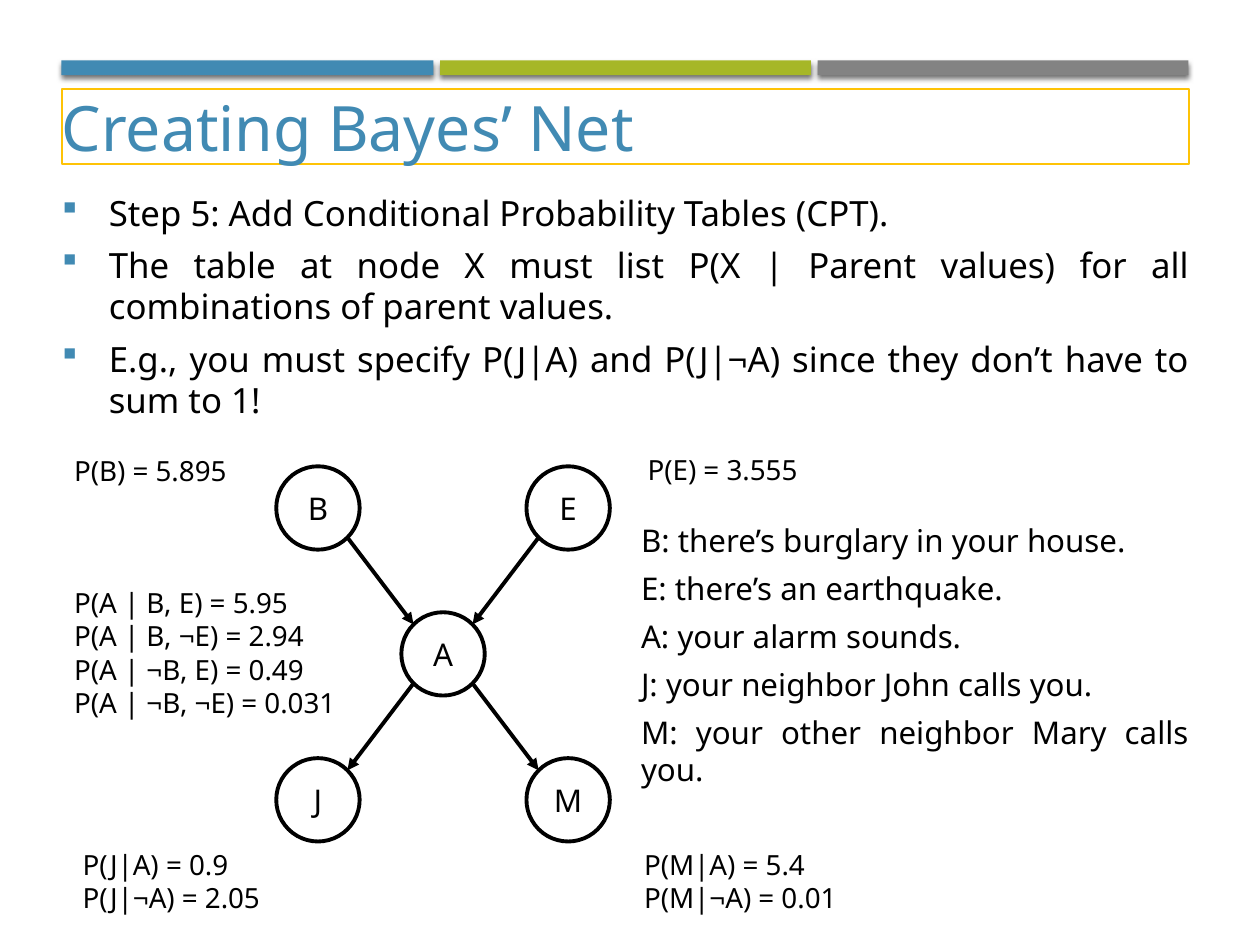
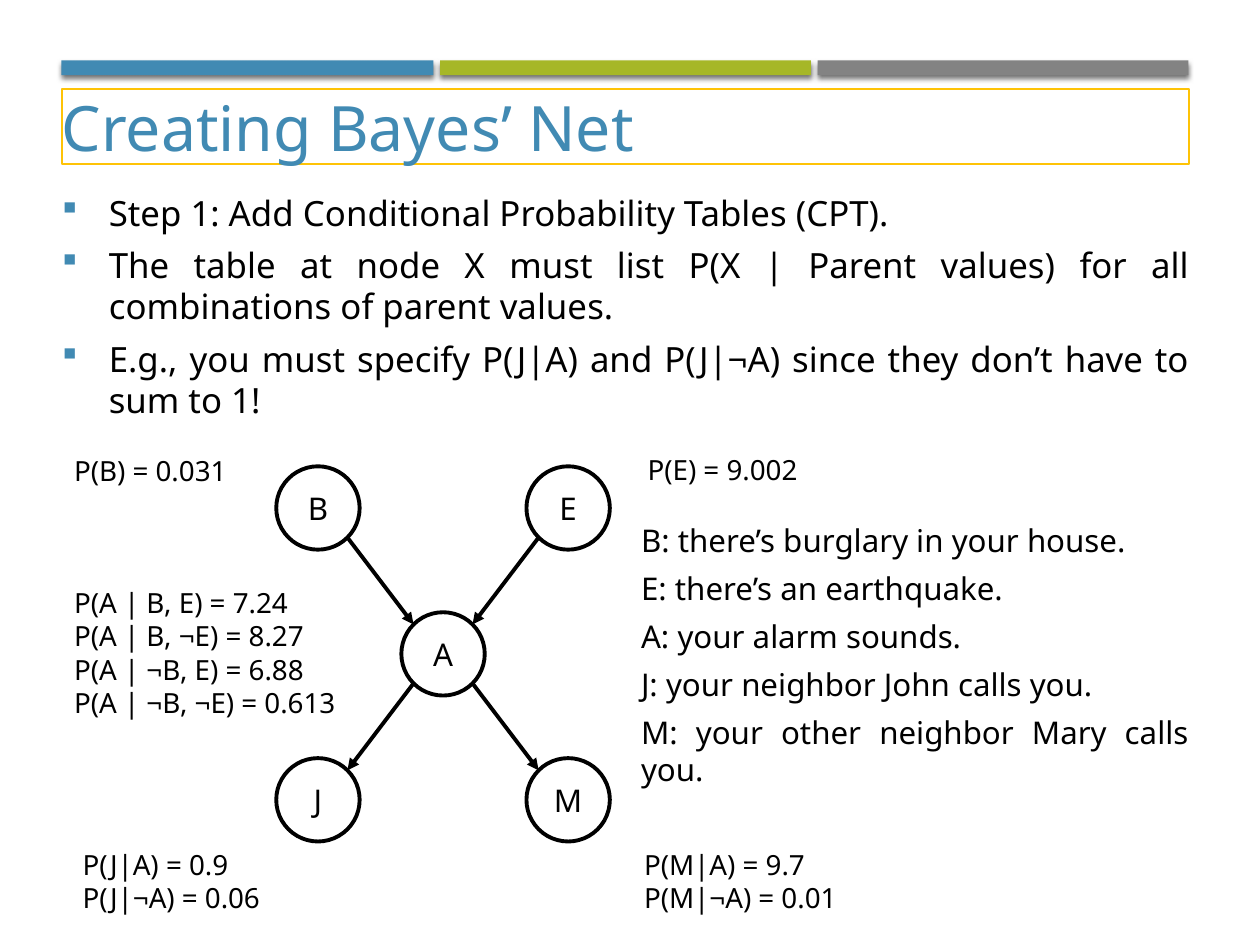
Step 5: 5 -> 1
3.555: 3.555 -> 9.002
5.895: 5.895 -> 0.031
5.95: 5.95 -> 7.24
2.94: 2.94 -> 8.27
0.49: 0.49 -> 6.88
0.031: 0.031 -> 0.613
5.4: 5.4 -> 9.7
2.05: 2.05 -> 0.06
